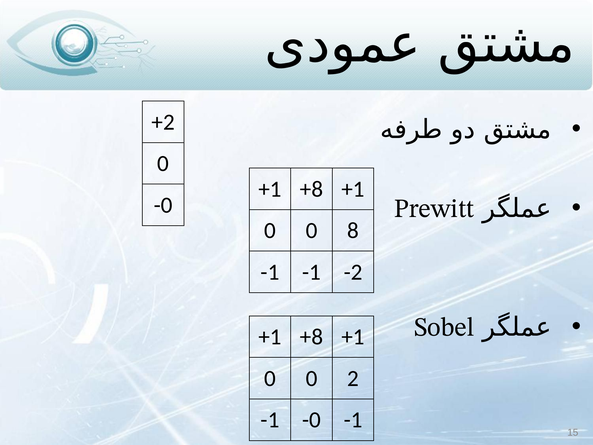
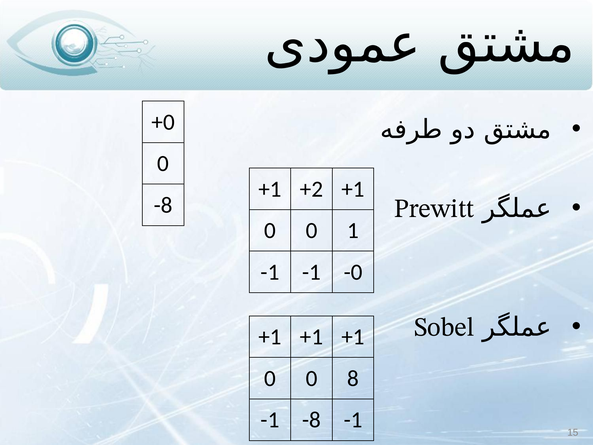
+2: +2 -> +0
+8 at (312, 189): +8 -> +2
-0 at (163, 205): -0 -> -8
8: 8 -> 1
-2: -2 -> -0
+8 at (312, 337): +8 -> +1
2: 2 -> 8
-1 -0: -0 -> -8
